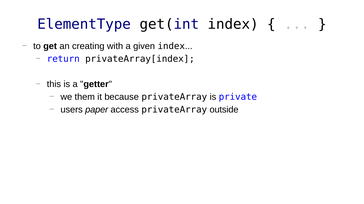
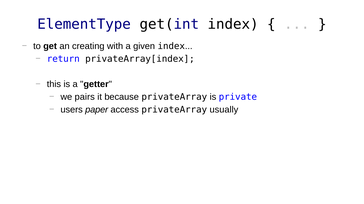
them: them -> pairs
outside: outside -> usually
